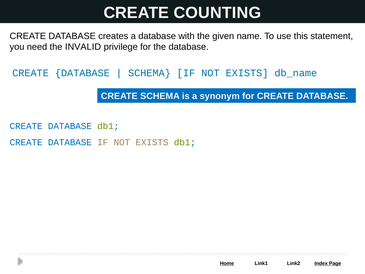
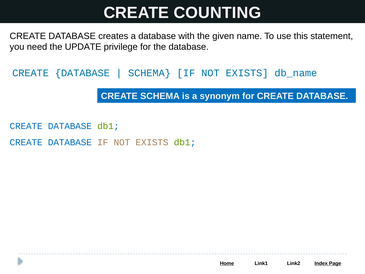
INVALID: INVALID -> UPDATE
